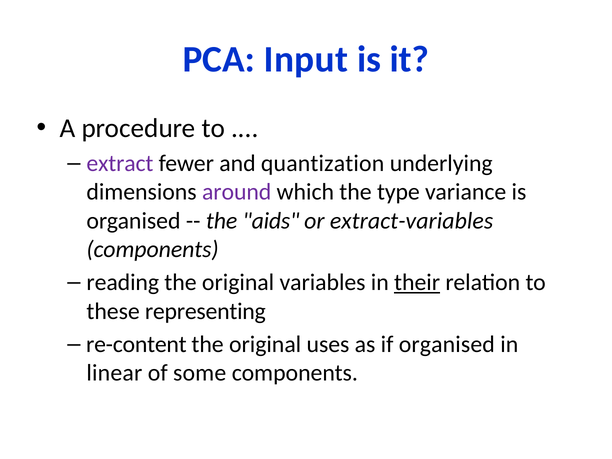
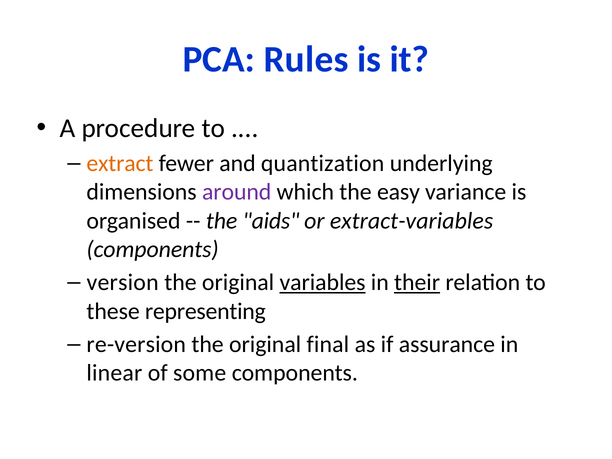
Input: Input -> Rules
extract colour: purple -> orange
type: type -> easy
reading: reading -> version
variables underline: none -> present
re-content: re-content -> re-version
uses: uses -> final
if organised: organised -> assurance
